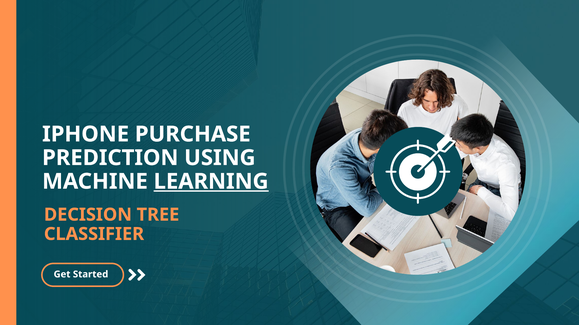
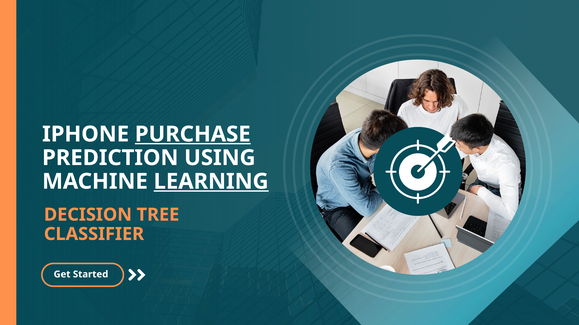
PURCHASE underline: none -> present
